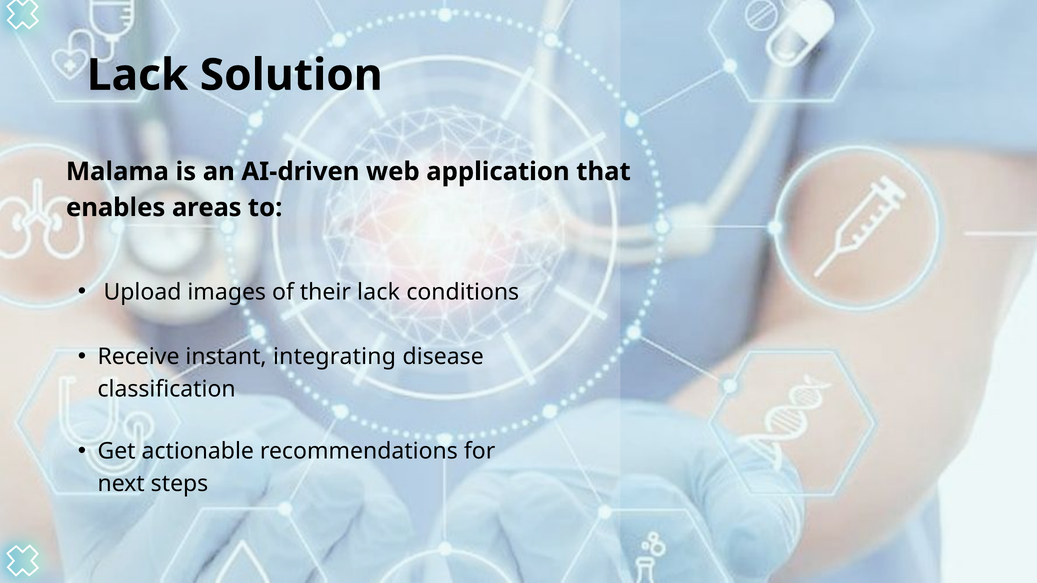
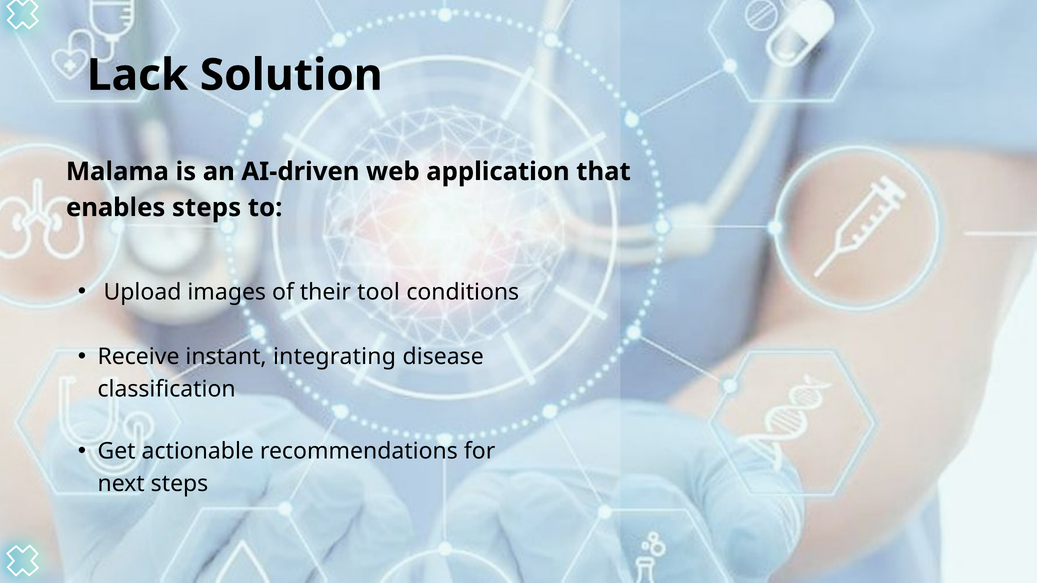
enables areas: areas -> steps
their lack: lack -> tool
